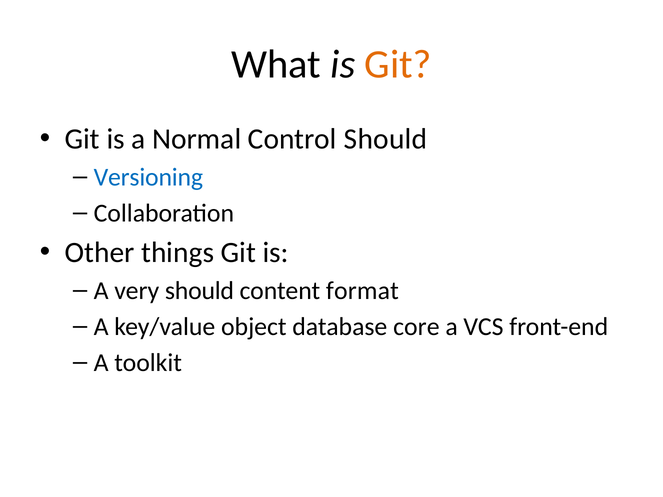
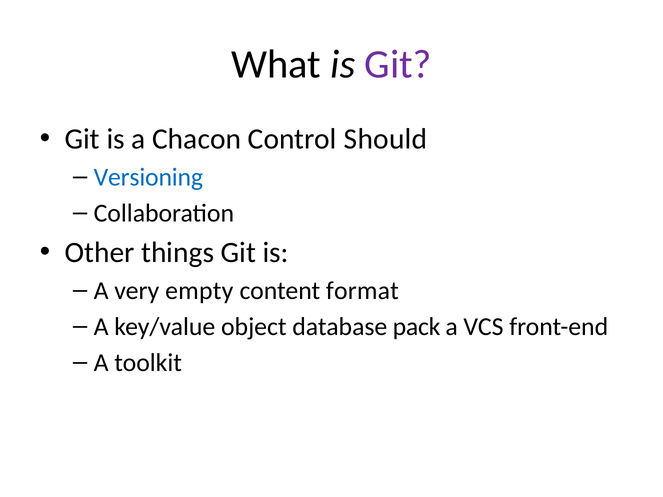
Git at (398, 64) colour: orange -> purple
Normal: Normal -> Chacon
very should: should -> empty
core: core -> pack
